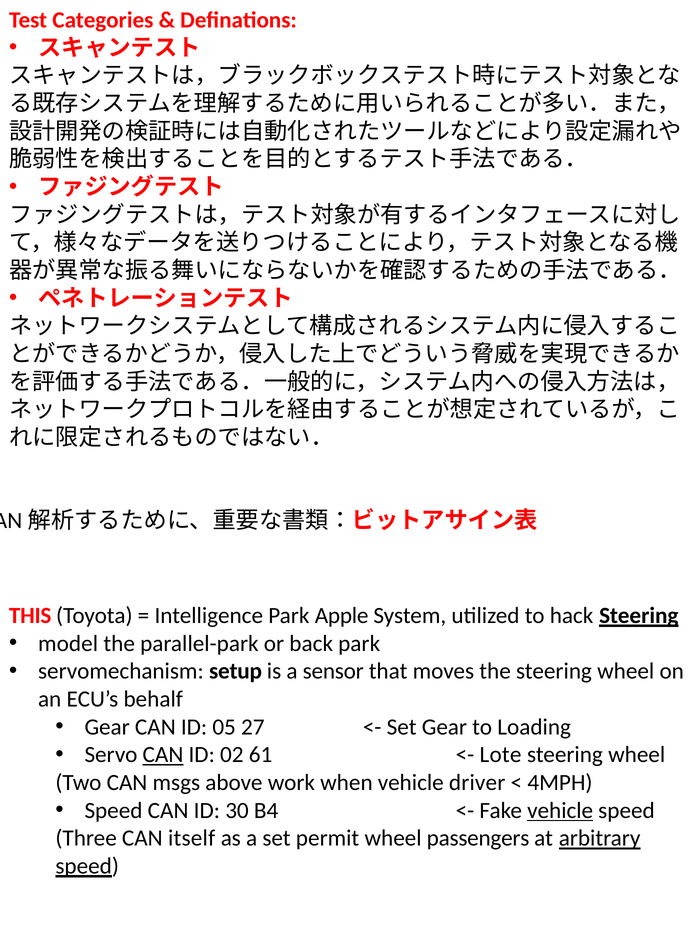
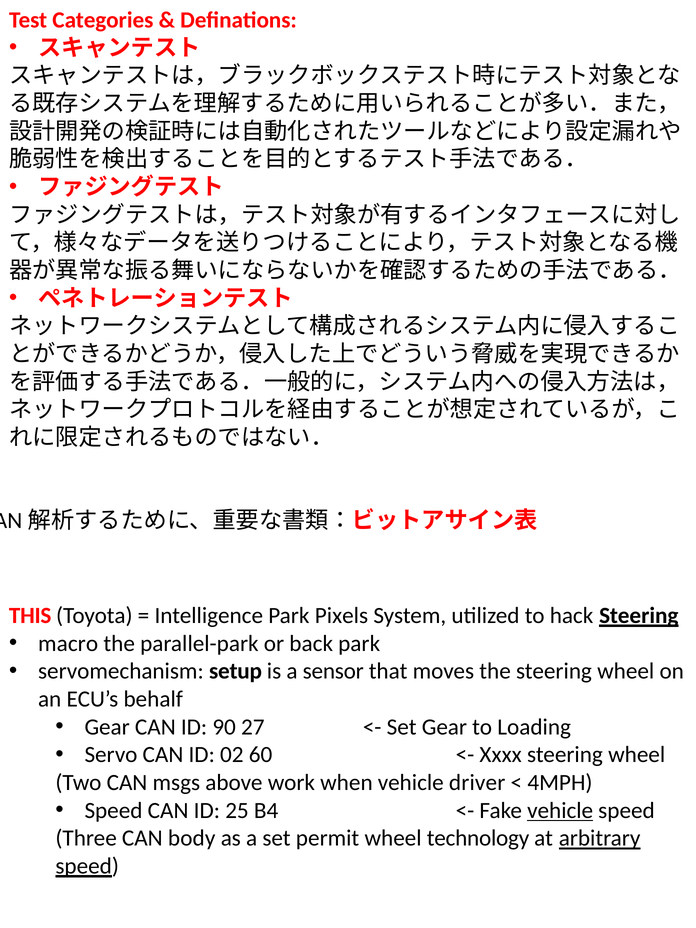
Apple: Apple -> Pixels
model: model -> macro
05: 05 -> 90
CAN at (163, 755) underline: present -> none
61: 61 -> 60
Lote: Lote -> Xxxx
30: 30 -> 25
itself: itself -> body
passengers: passengers -> technology
